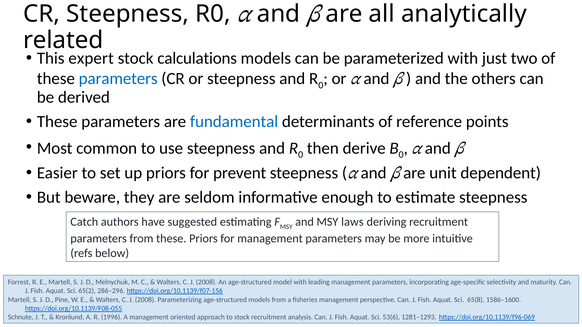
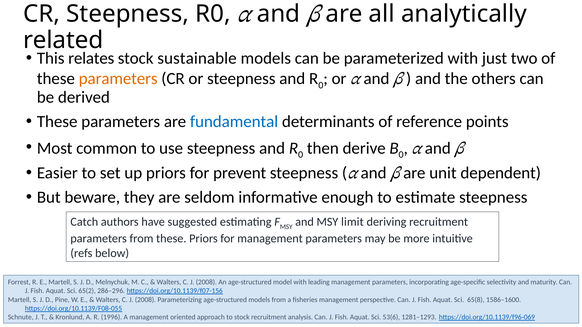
expert: expert -> relates
calculations: calculations -> sustainable
parameters at (118, 79) colour: blue -> orange
laws: laws -> limit
